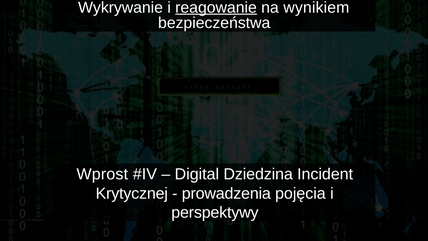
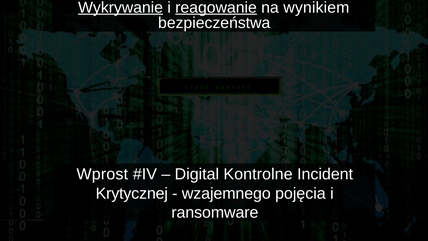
Wykrywanie underline: none -> present
Dziedzina: Dziedzina -> Kontrolne
prowadzenia: prowadzenia -> wzajemnego
perspektywy: perspektywy -> ransomware
